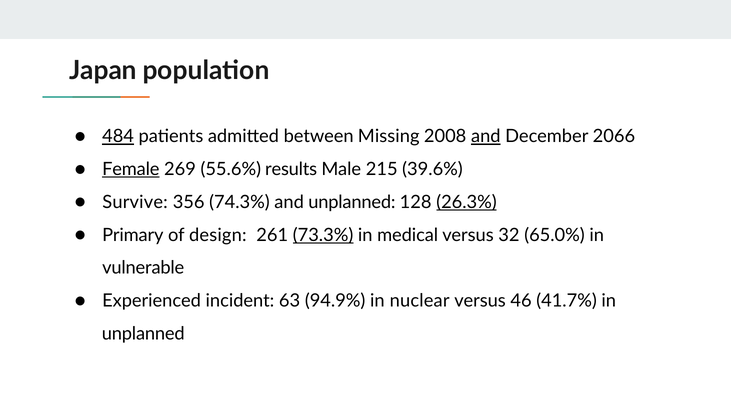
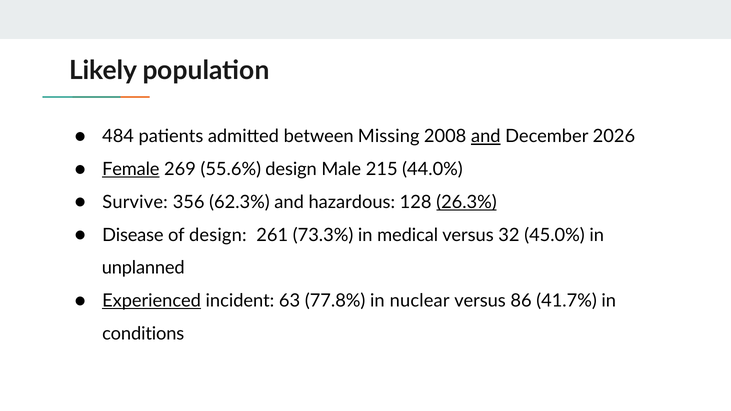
Japan: Japan -> Likely
484 underline: present -> none
2066: 2066 -> 2026
55.6% results: results -> design
39.6%: 39.6% -> 44.0%
74.3%: 74.3% -> 62.3%
and unplanned: unplanned -> hazardous
Primary: Primary -> Disease
73.3% underline: present -> none
65.0%: 65.0% -> 45.0%
vulnerable: vulnerable -> unplanned
Experienced underline: none -> present
94.9%: 94.9% -> 77.8%
46: 46 -> 86
unplanned at (143, 334): unplanned -> conditions
